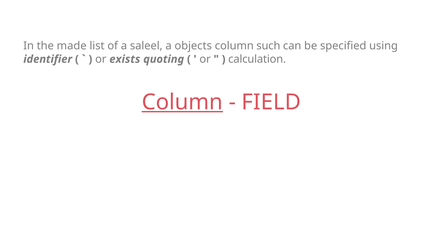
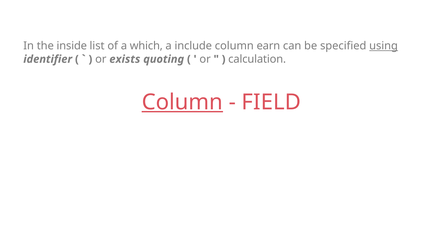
made: made -> inside
saleel: saleel -> which
objects: objects -> include
such: such -> earn
using underline: none -> present
